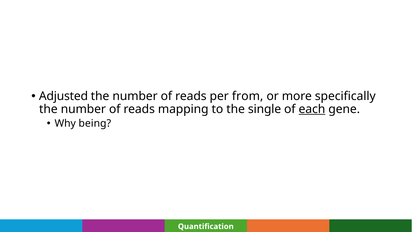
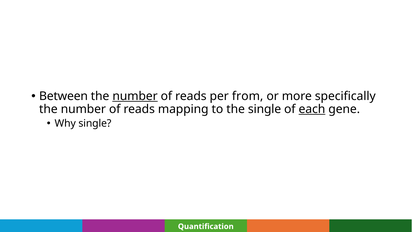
Adjusted: Adjusted -> Between
number at (135, 96) underline: none -> present
Why being: being -> single
